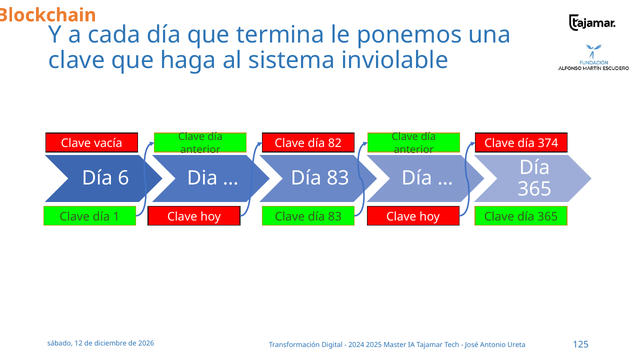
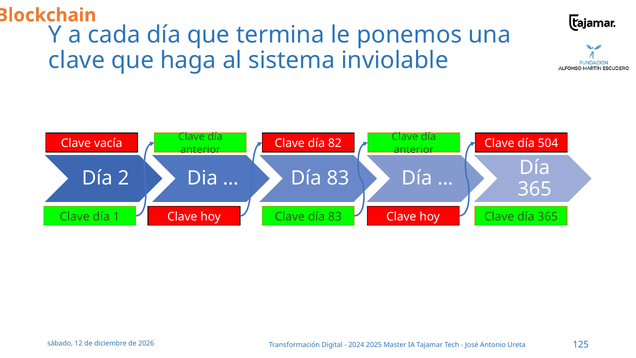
374: 374 -> 504
6: 6 -> 2
